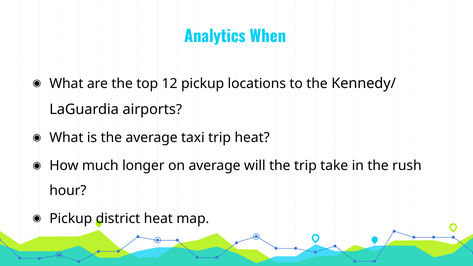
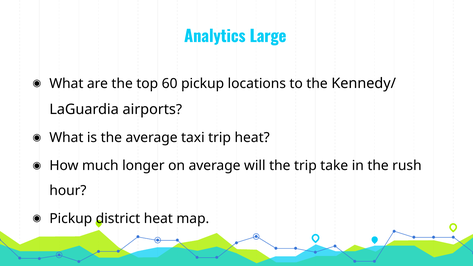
When: When -> Large
12: 12 -> 60
